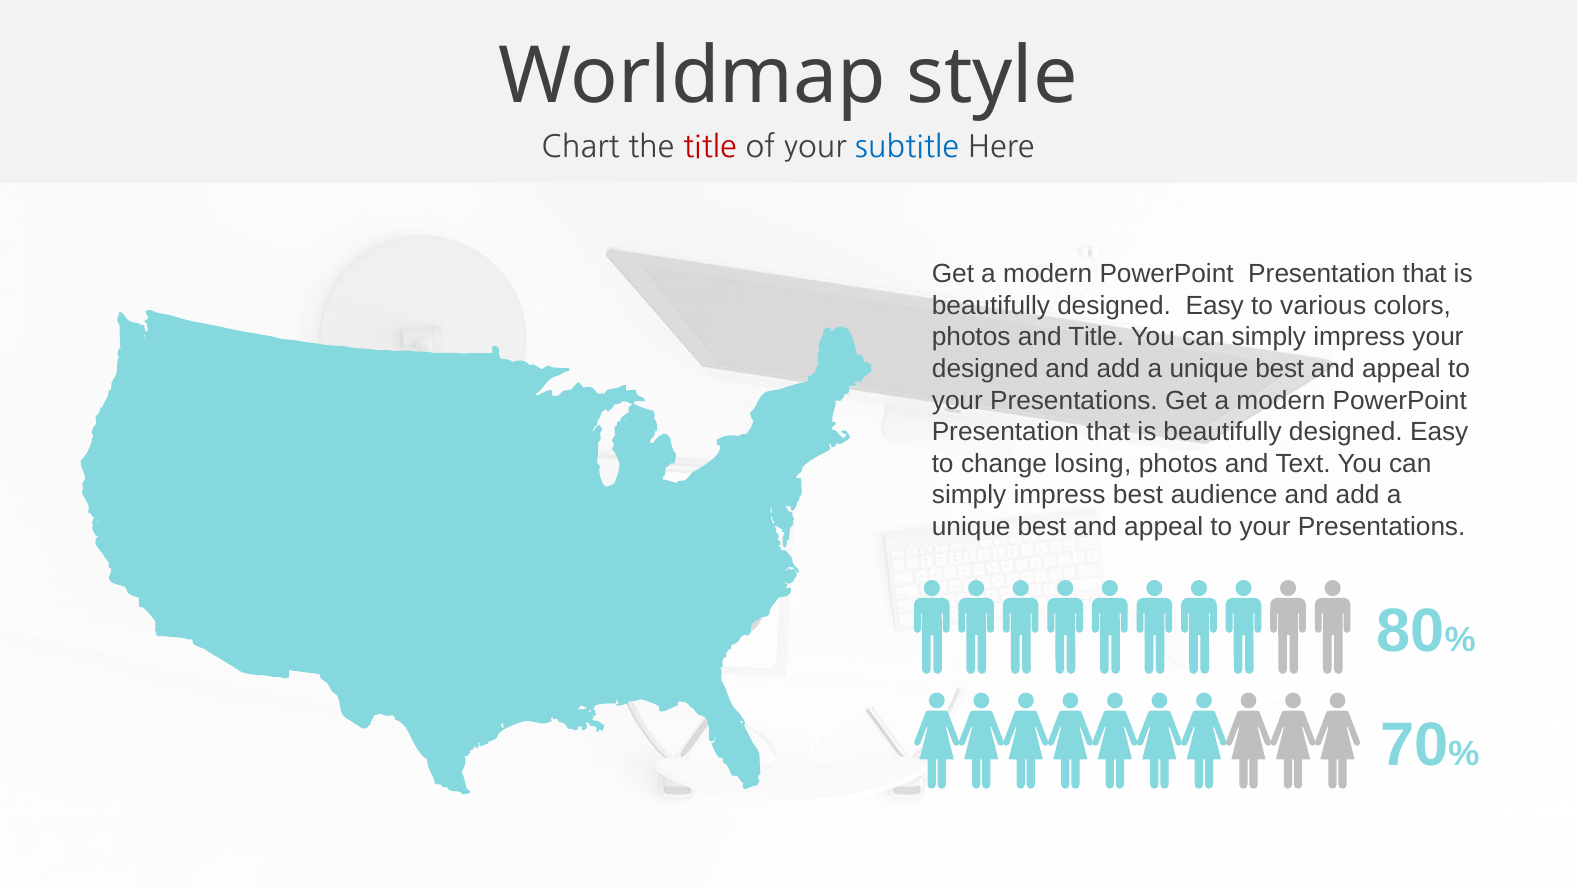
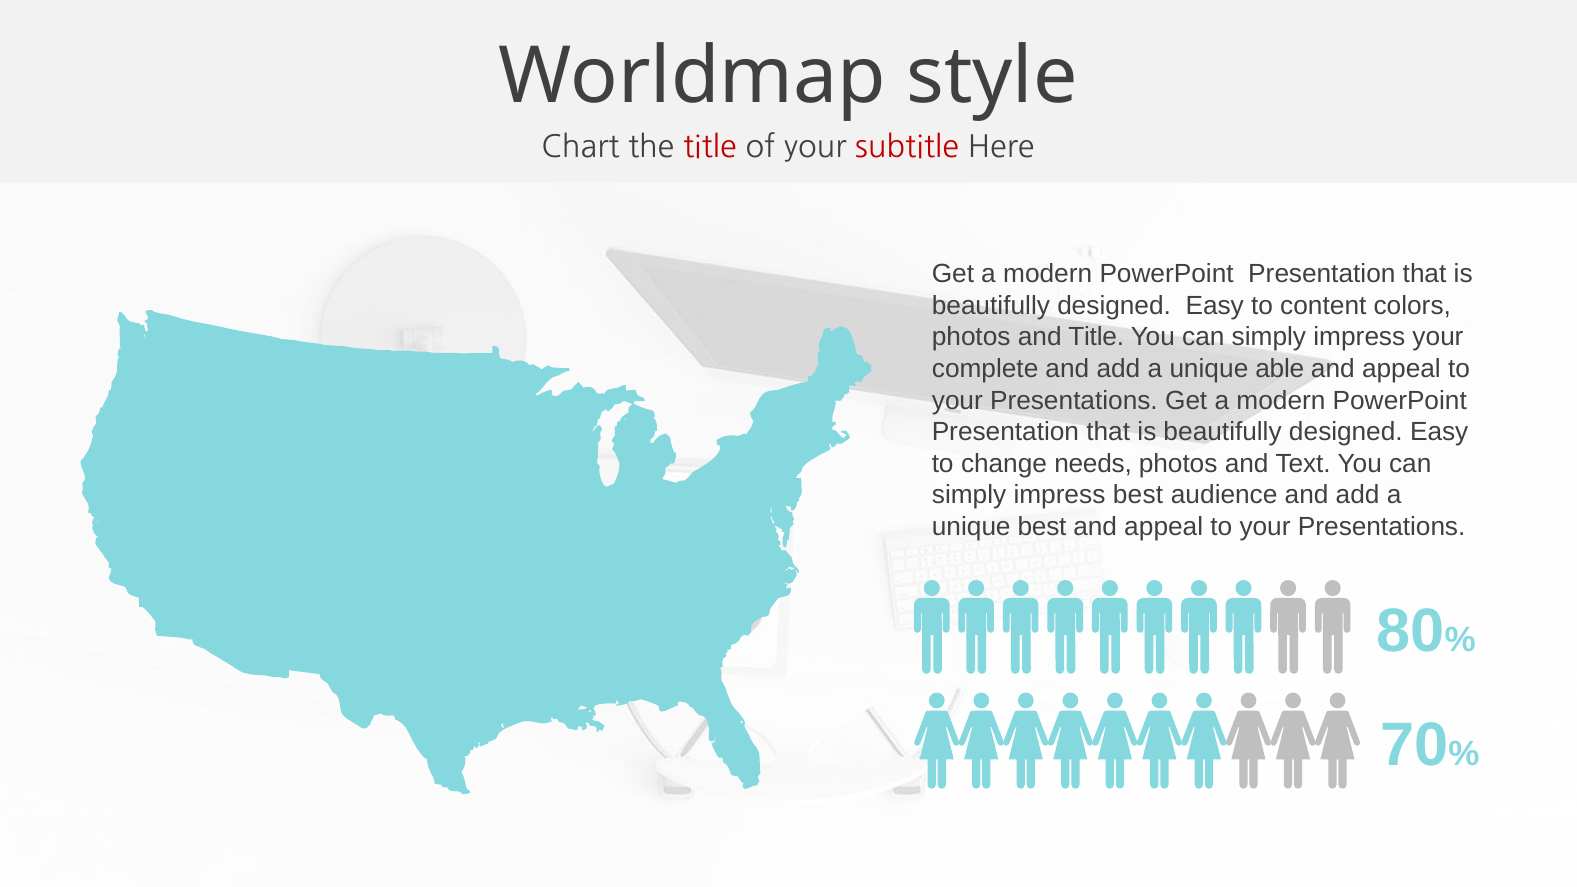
subtitle colour: blue -> red
various: various -> content
designed at (985, 369): designed -> complete
best at (1280, 369): best -> able
losing: losing -> needs
